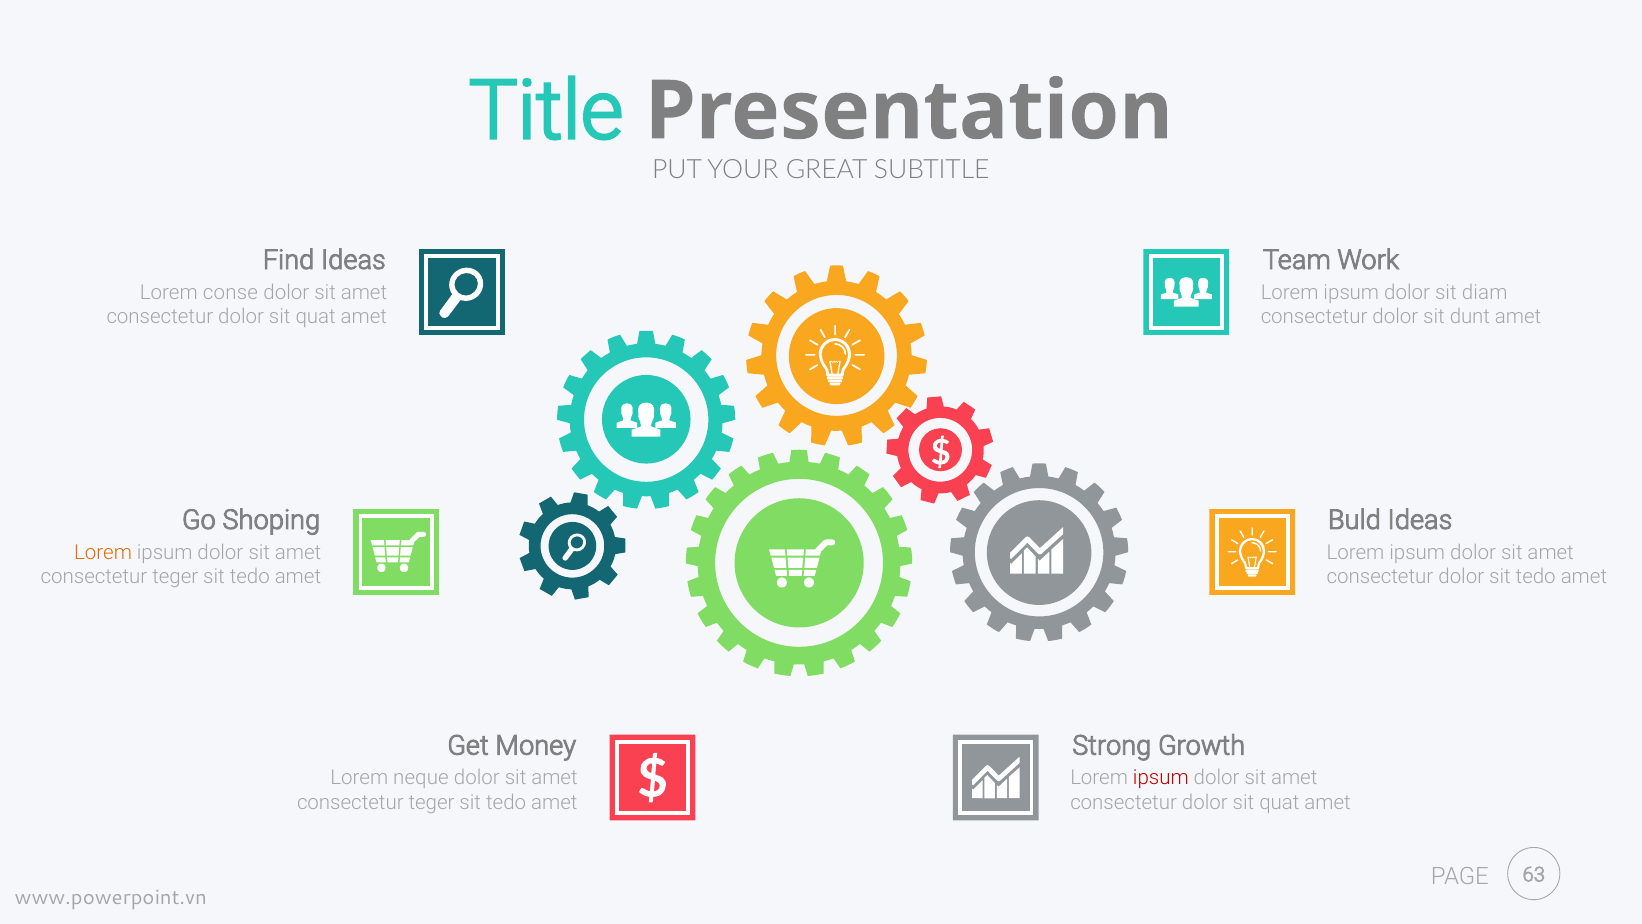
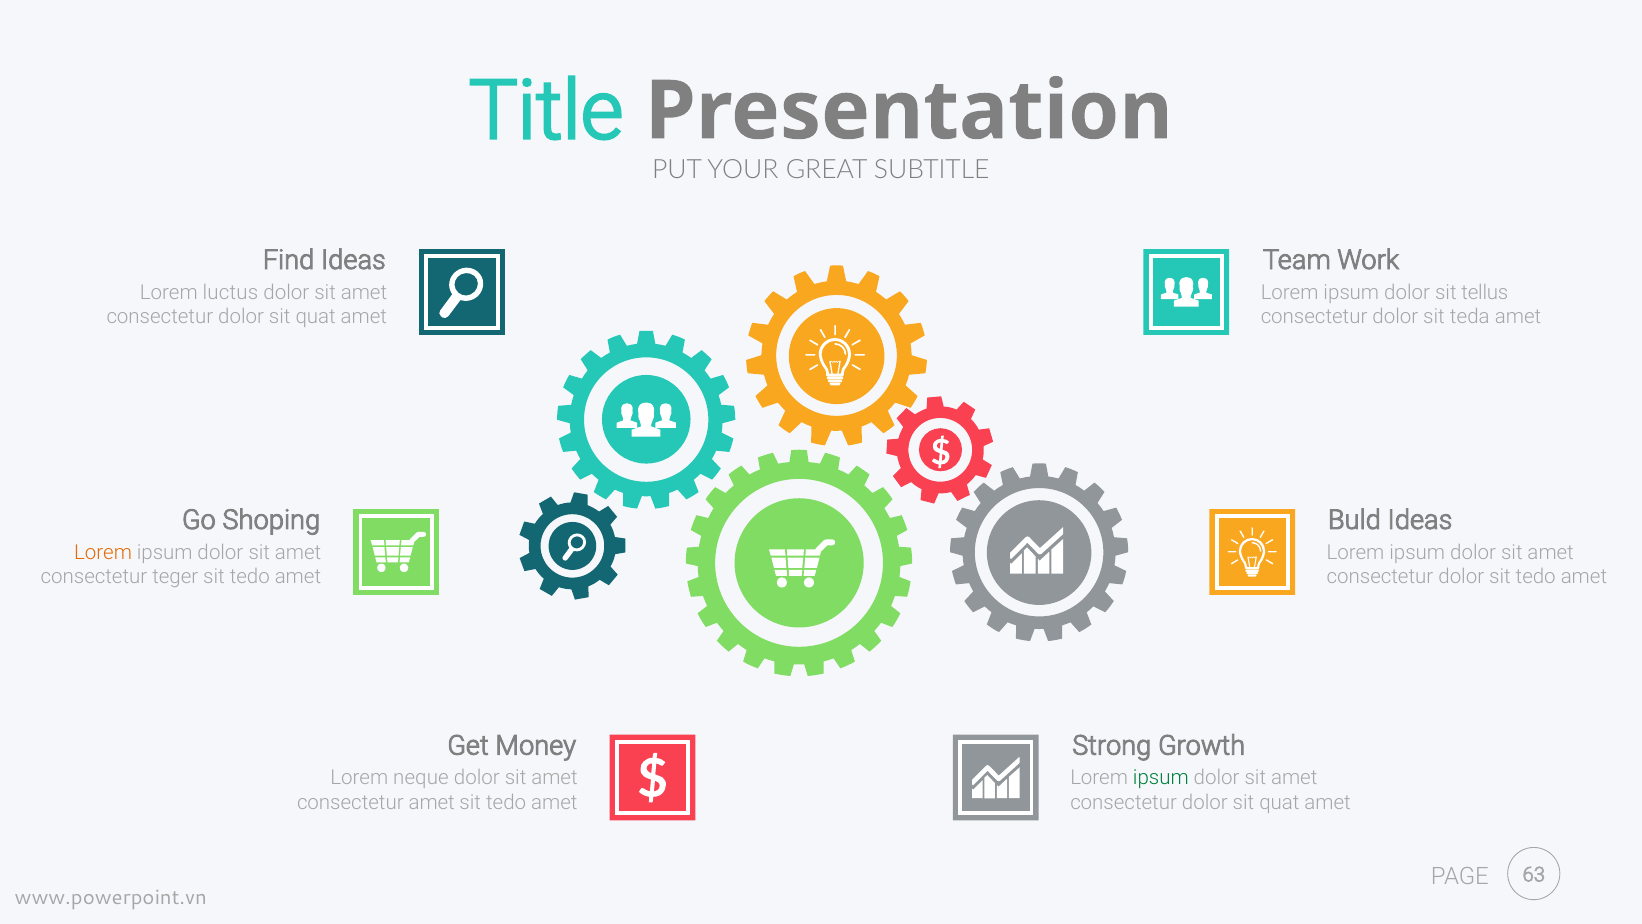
conse: conse -> luctus
diam: diam -> tellus
dunt: dunt -> teda
ipsum at (1161, 778) colour: red -> green
teger at (432, 802): teger -> amet
